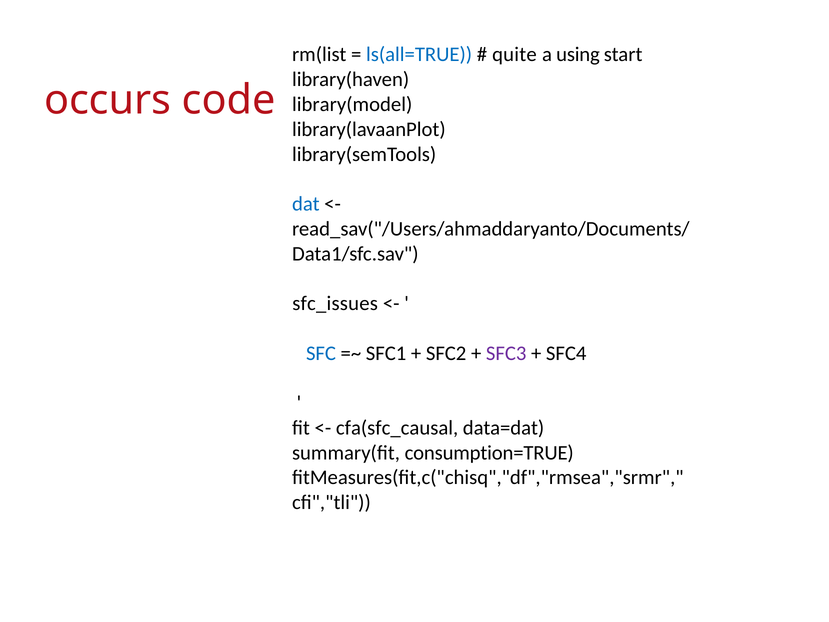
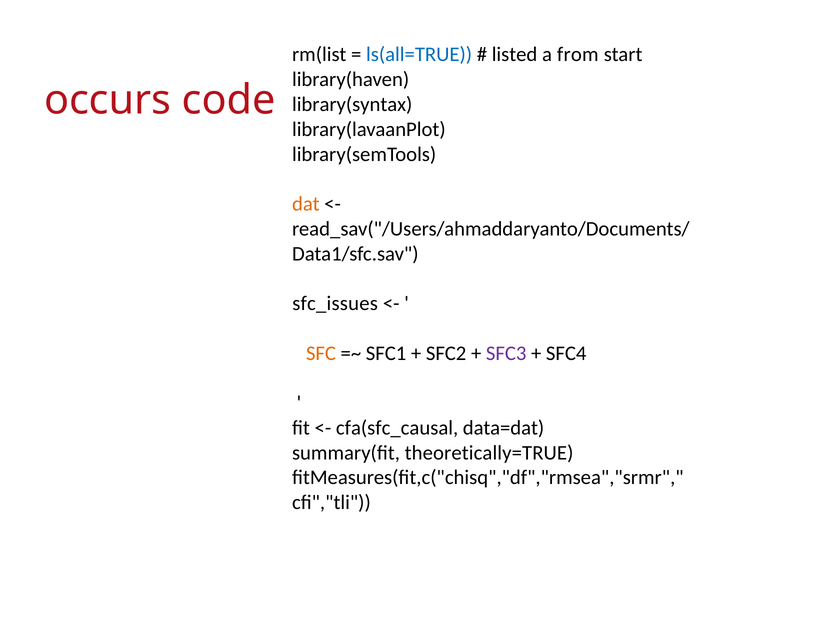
quite: quite -> listed
using: using -> from
library(model: library(model -> library(syntax
dat colour: blue -> orange
SFC colour: blue -> orange
consumption=TRUE: consumption=TRUE -> theoretically=TRUE
